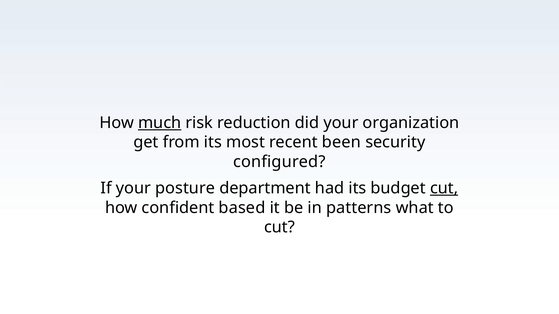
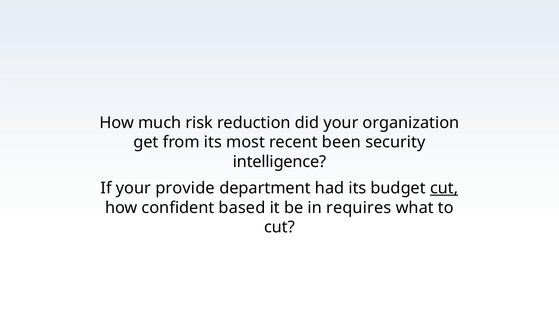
much underline: present -> none
configured: configured -> intelligence
posture: posture -> provide
patterns: patterns -> requires
